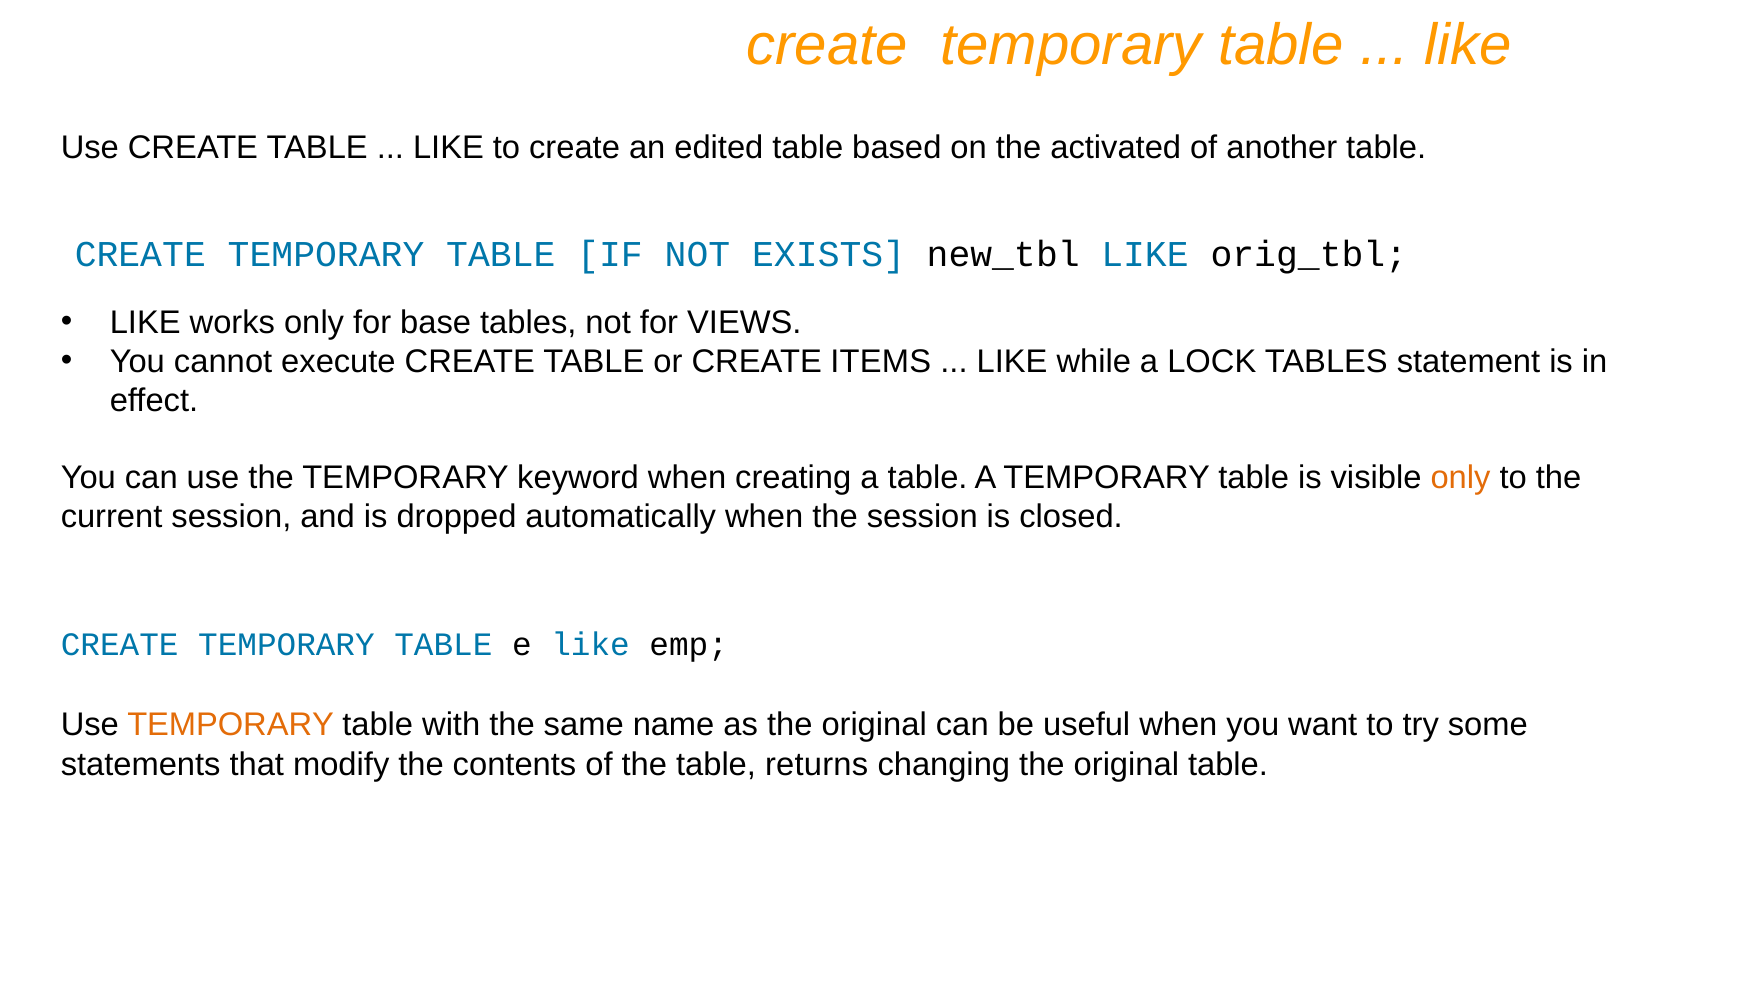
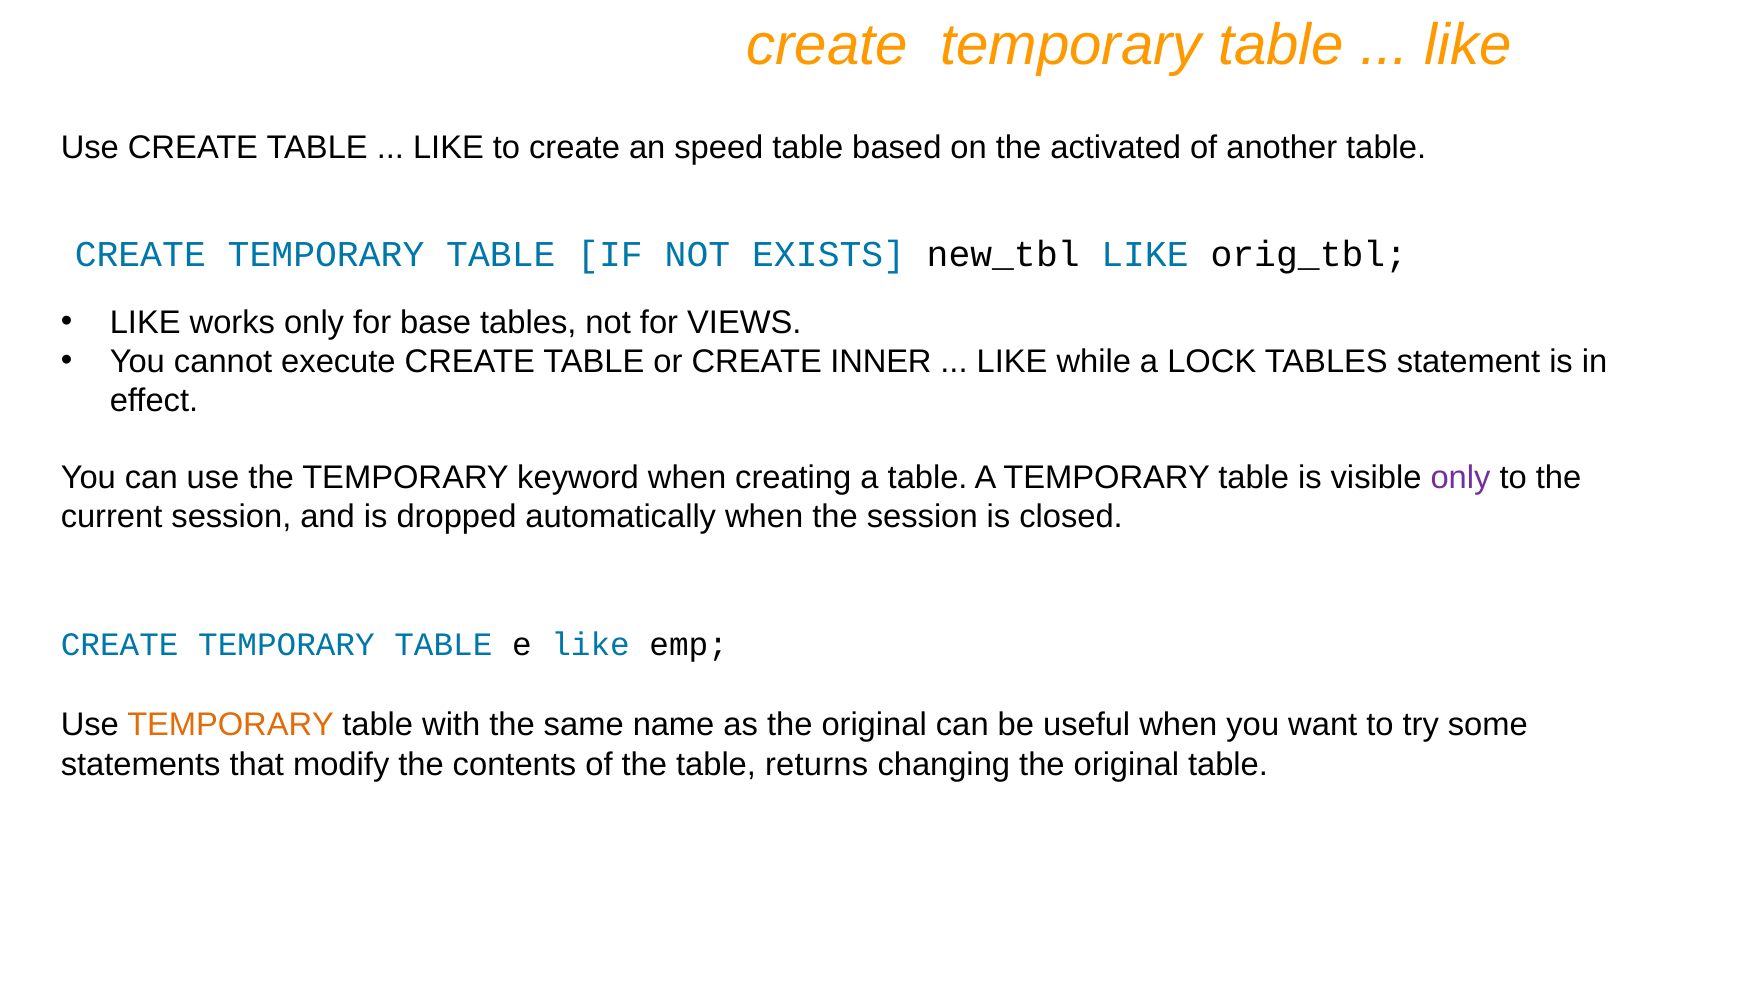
edited: edited -> speed
ITEMS: ITEMS -> INNER
only at (1461, 478) colour: orange -> purple
